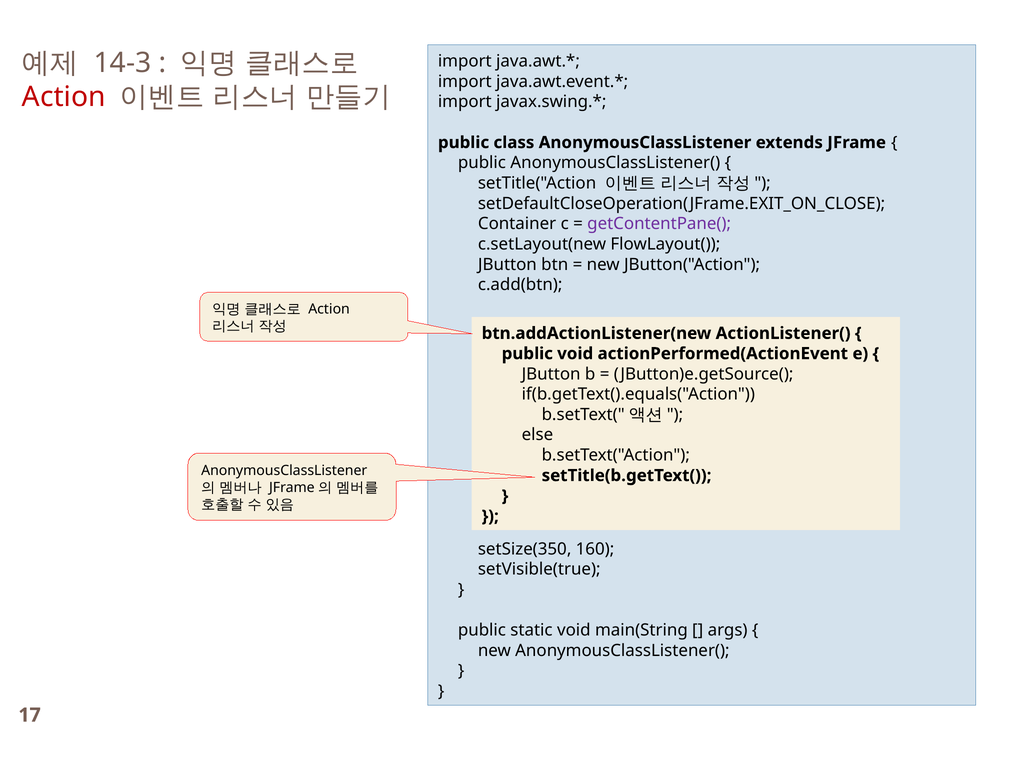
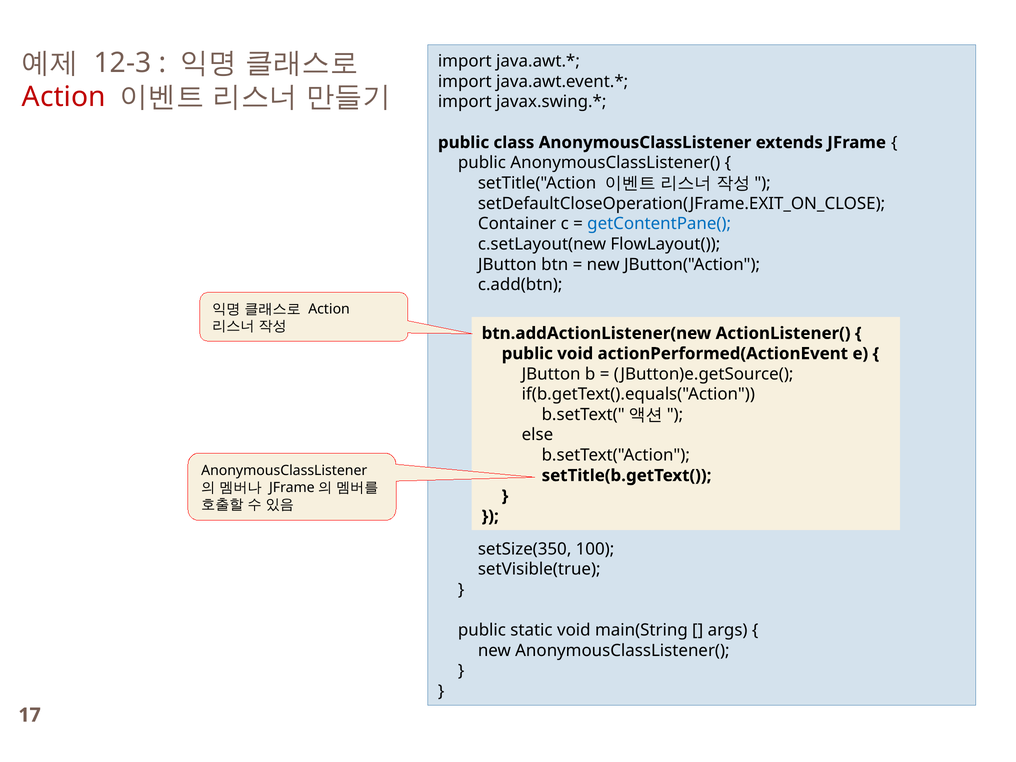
14-3: 14-3 -> 12-3
getContentPane( colour: purple -> blue
160: 160 -> 100
